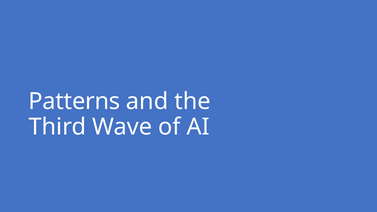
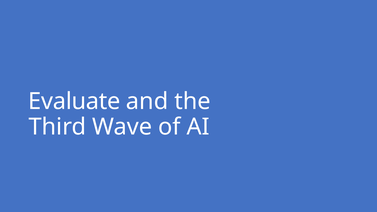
Patterns: Patterns -> Evaluate
